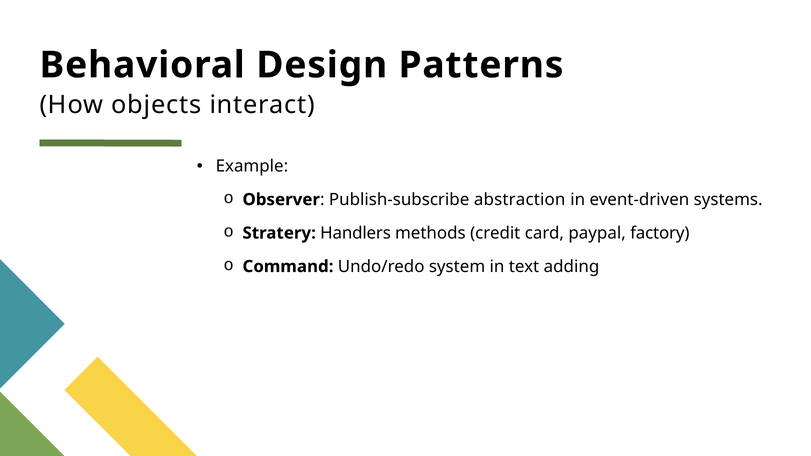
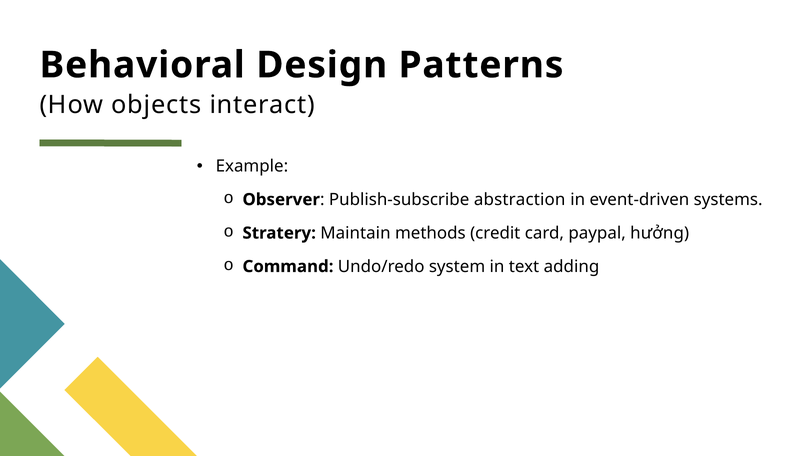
Handlers: Handlers -> Maintain
factory: factory -> hưởng
